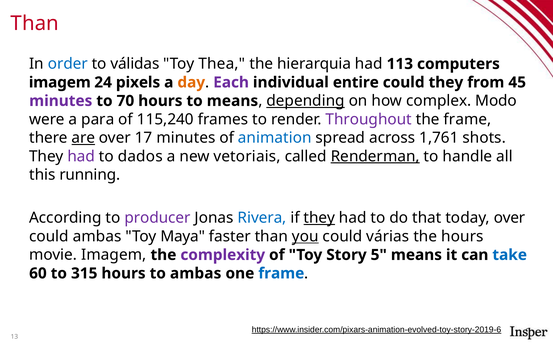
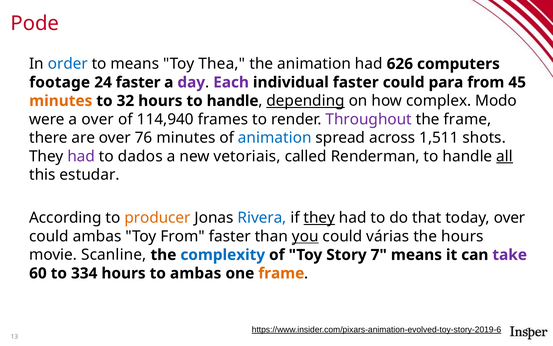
Than at (35, 23): Than -> Pode
to válidas: válidas -> means
the hierarquia: hierarquia -> animation
113: 113 -> 626
imagem at (60, 82): imagem -> footage
24 pixels: pixels -> faster
day colour: orange -> purple
individual entire: entire -> faster
could they: they -> para
minutes at (61, 101) colour: purple -> orange
70: 70 -> 32
hours to means: means -> handle
a para: para -> over
115,240: 115,240 -> 114,940
are underline: present -> none
17: 17 -> 76
1,761: 1,761 -> 1,511
Renderman underline: present -> none
all underline: none -> present
running: running -> estudar
producer colour: purple -> orange
Toy Maya: Maya -> From
movie Imagem: Imagem -> Scanline
complexity colour: purple -> blue
5: 5 -> 7
take colour: blue -> purple
315: 315 -> 334
frame at (281, 273) colour: blue -> orange
